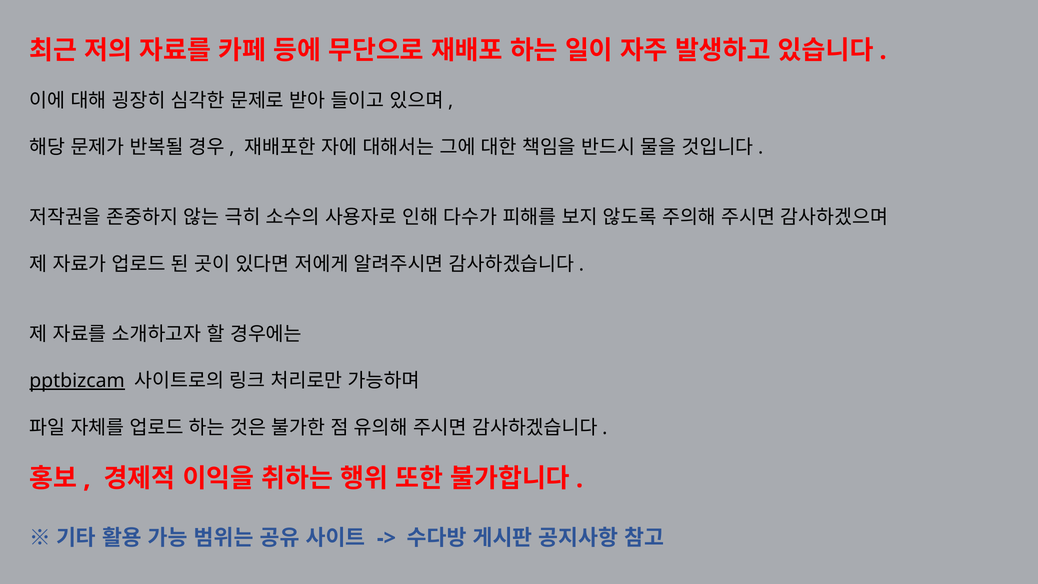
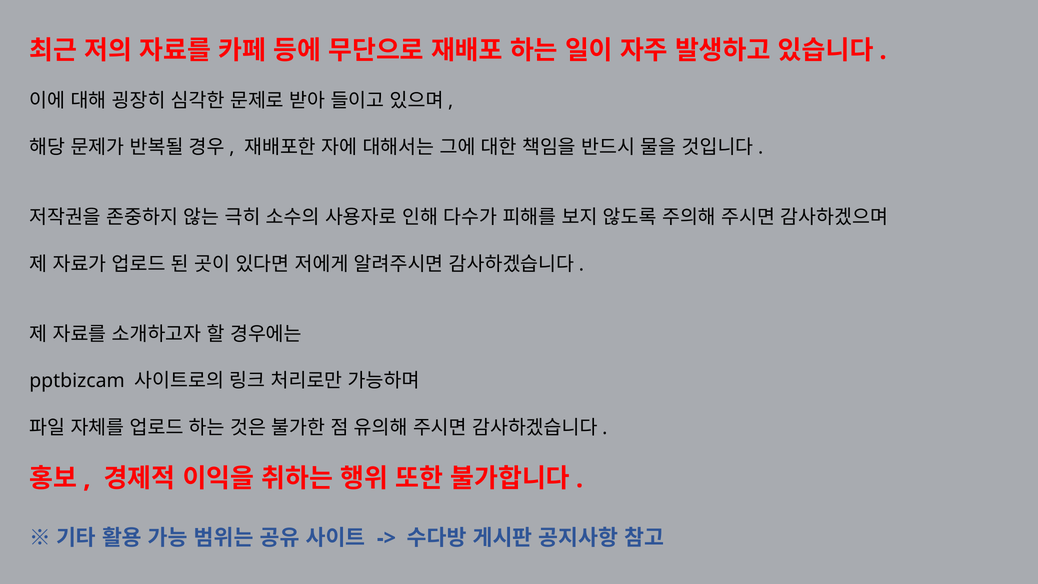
pptbizcam underline: present -> none
